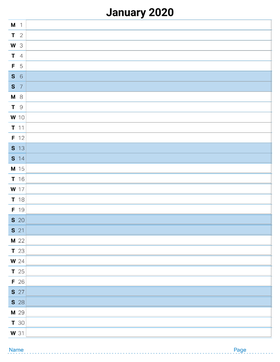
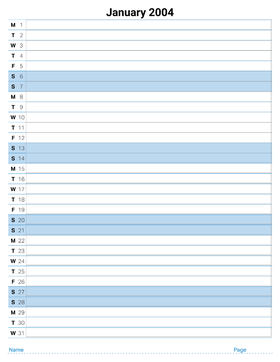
2020: 2020 -> 2004
